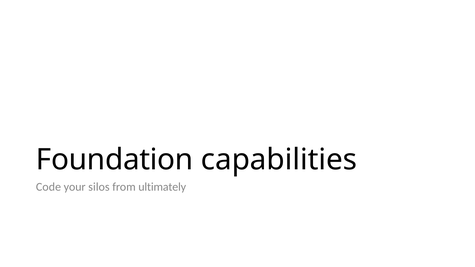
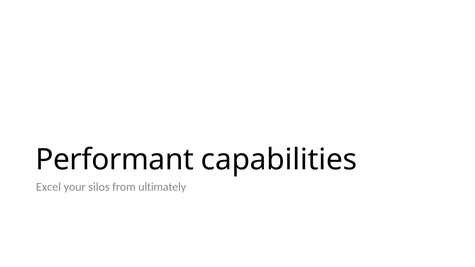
Foundation: Foundation -> Performant
Code: Code -> Excel
